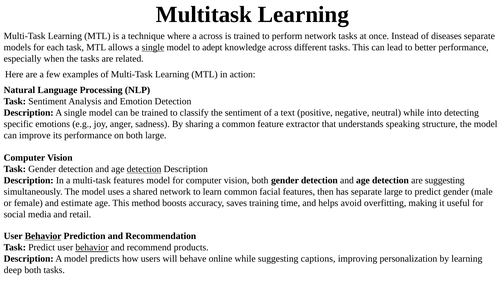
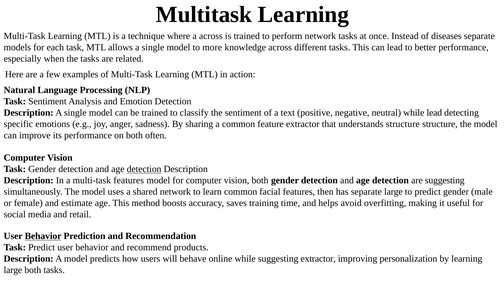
single at (153, 47) underline: present -> none
adept: adept -> more
while into: into -> lead
understands speaking: speaking -> structure
both large: large -> often
behavior at (92, 247) underline: present -> none
suggesting captions: captions -> extractor
deep at (13, 270): deep -> large
